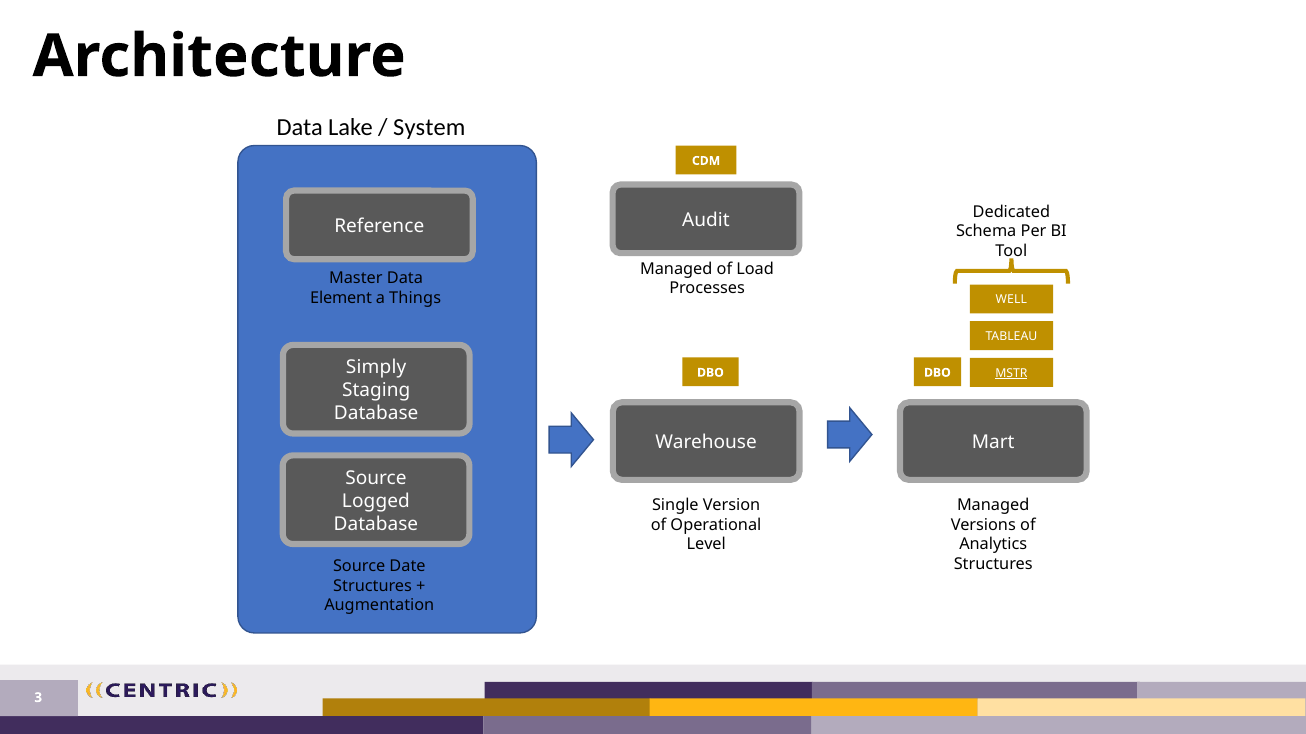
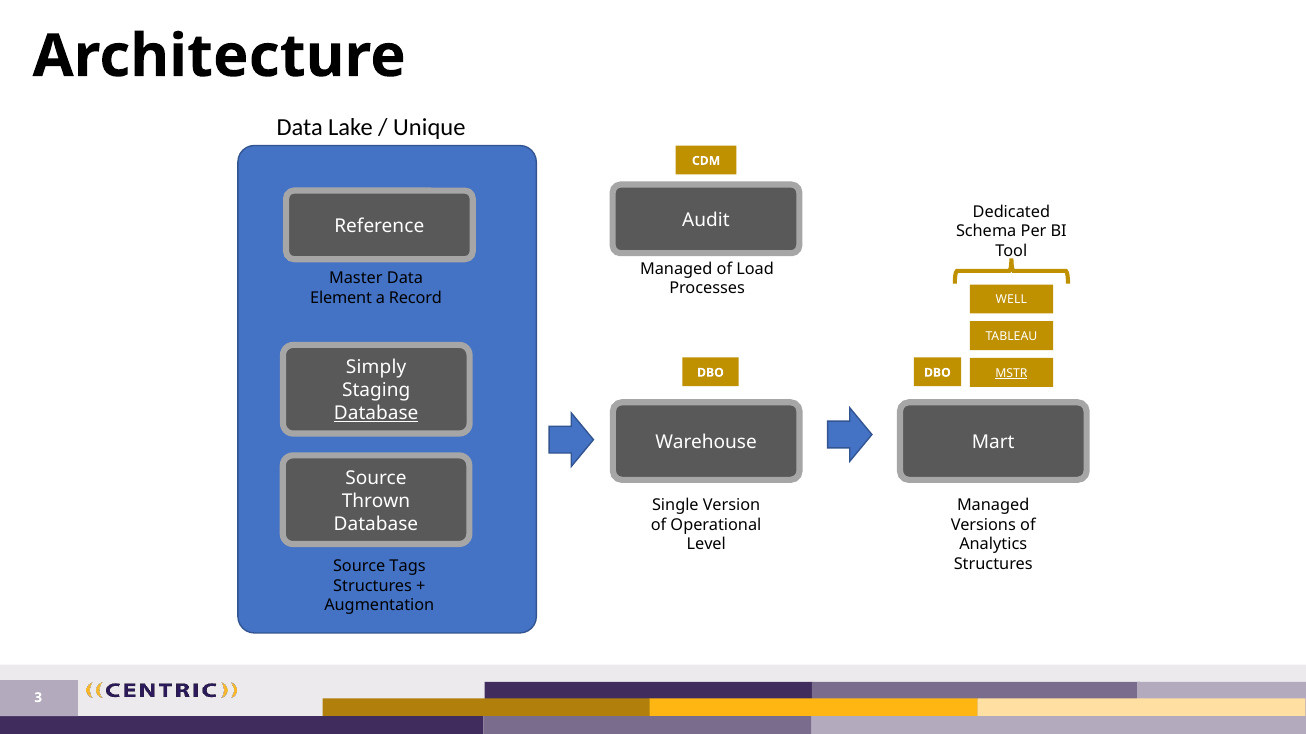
System: System -> Unique
Things: Things -> Record
Database at (376, 414) underline: none -> present
Logged: Logged -> Thrown
Date: Date -> Tags
